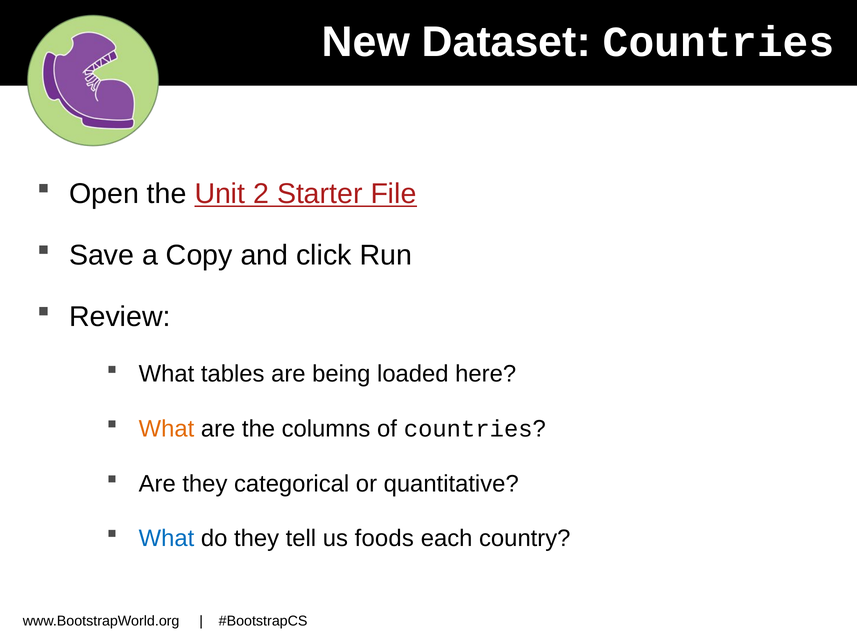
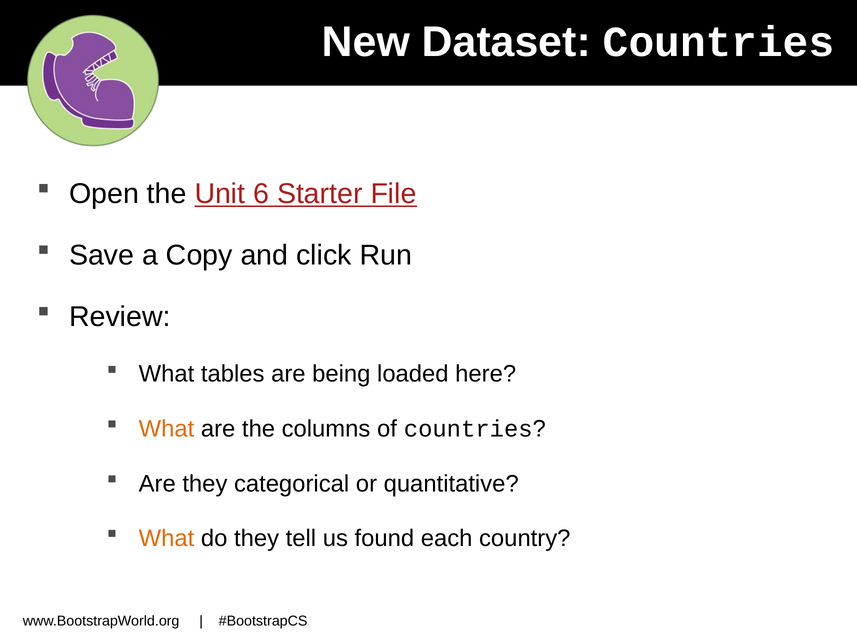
2: 2 -> 6
What at (167, 538) colour: blue -> orange
foods: foods -> found
